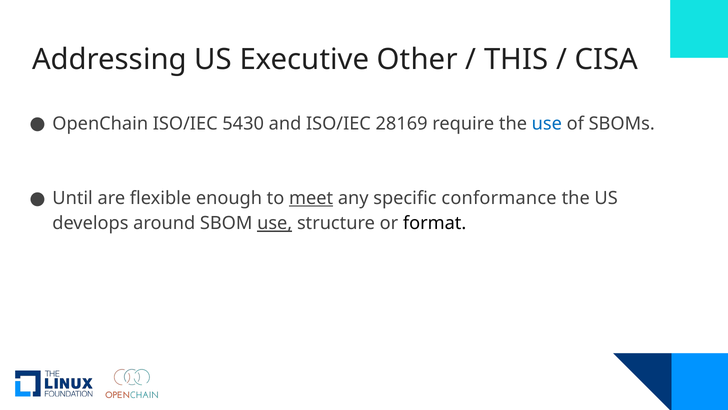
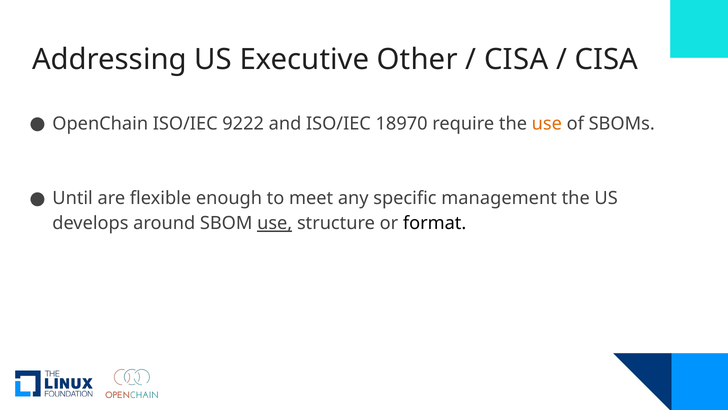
THIS at (516, 60): THIS -> CISA
5430: 5430 -> 9222
28169: 28169 -> 18970
use at (547, 124) colour: blue -> orange
meet underline: present -> none
conformance: conformance -> management
